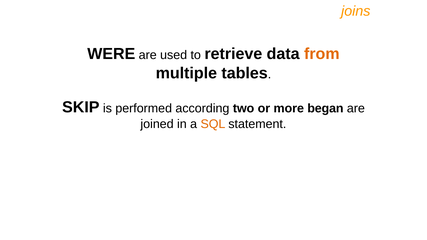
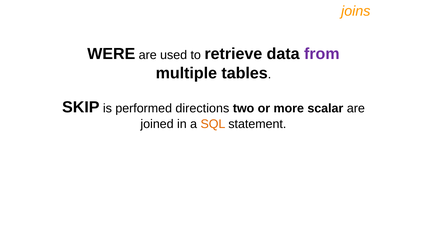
from colour: orange -> purple
according: according -> directions
began: began -> scalar
